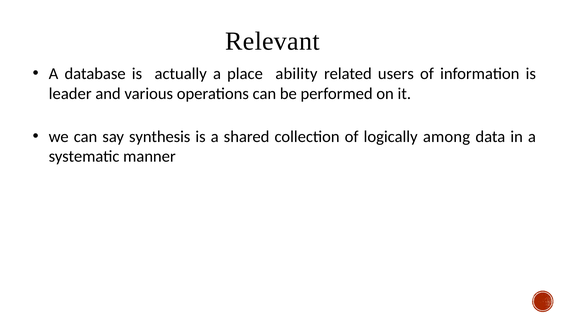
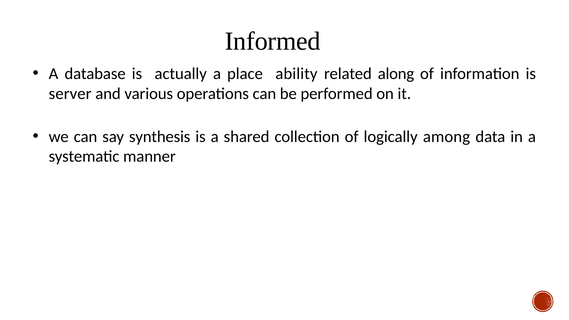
Relevant: Relevant -> Informed
users: users -> along
leader: leader -> server
